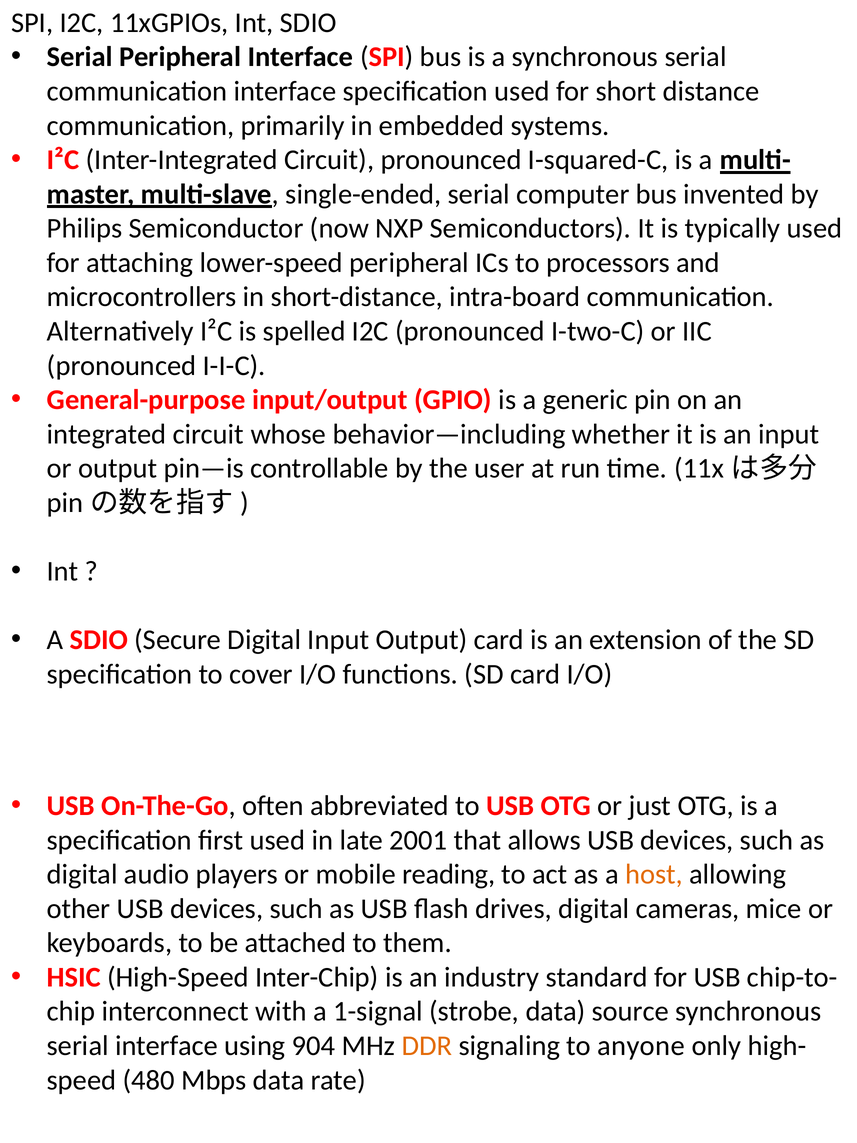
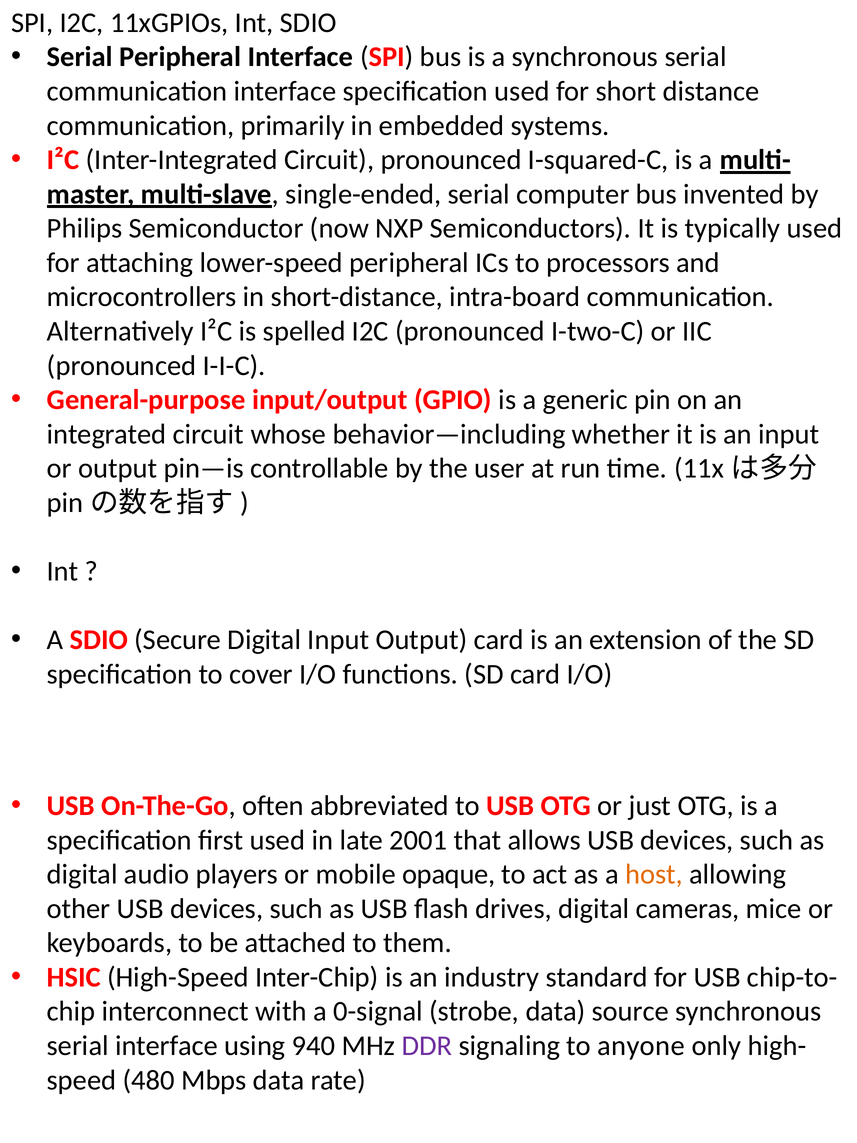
reading: reading -> opaque
1-signal: 1-signal -> 0-signal
904: 904 -> 940
DDR colour: orange -> purple
